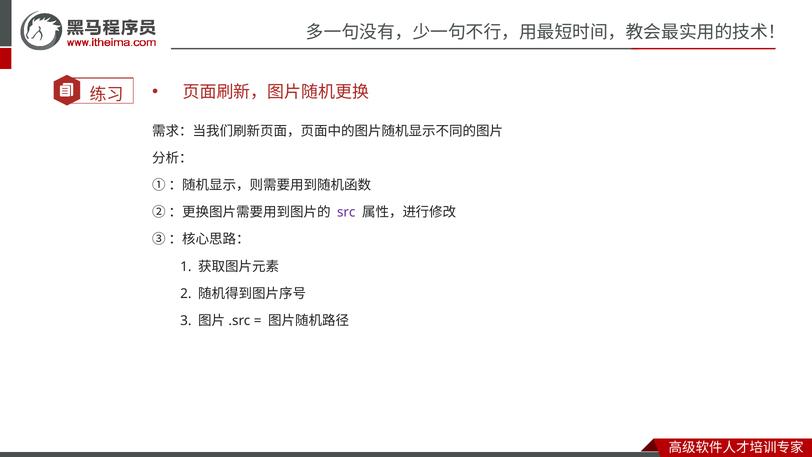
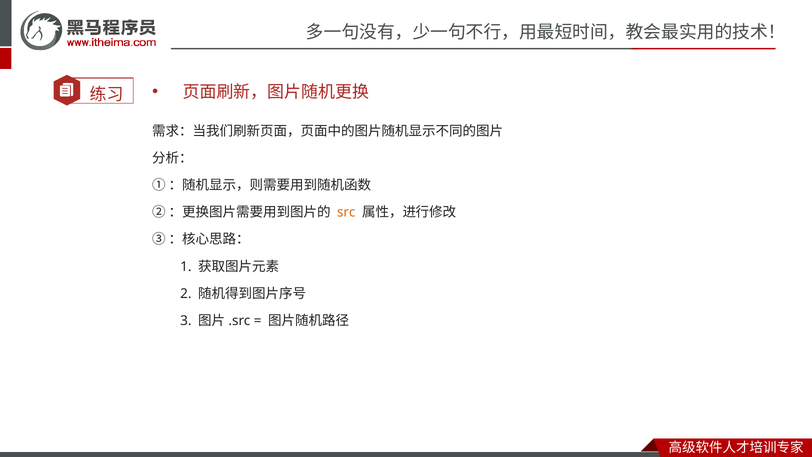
src colour: purple -> orange
